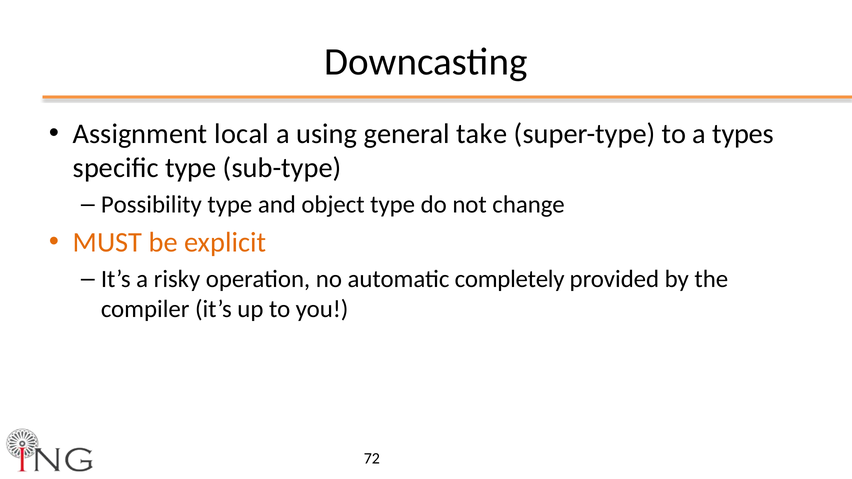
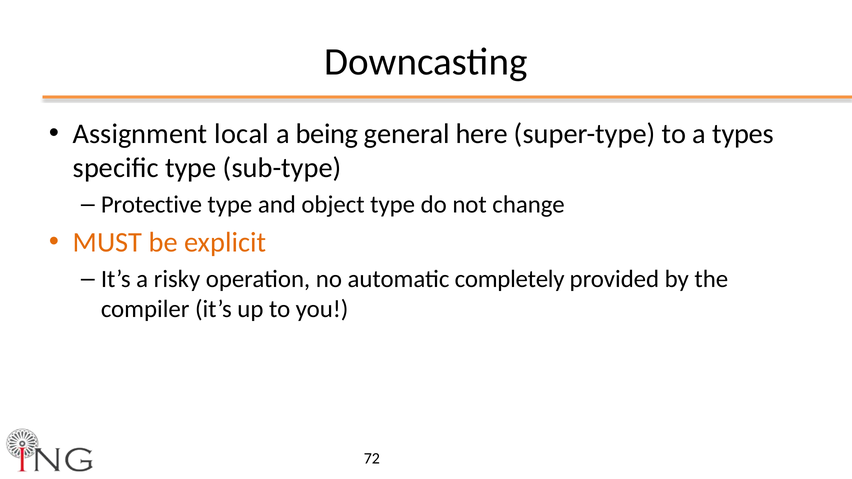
using: using -> being
take: take -> here
Possibility: Possibility -> Protective
